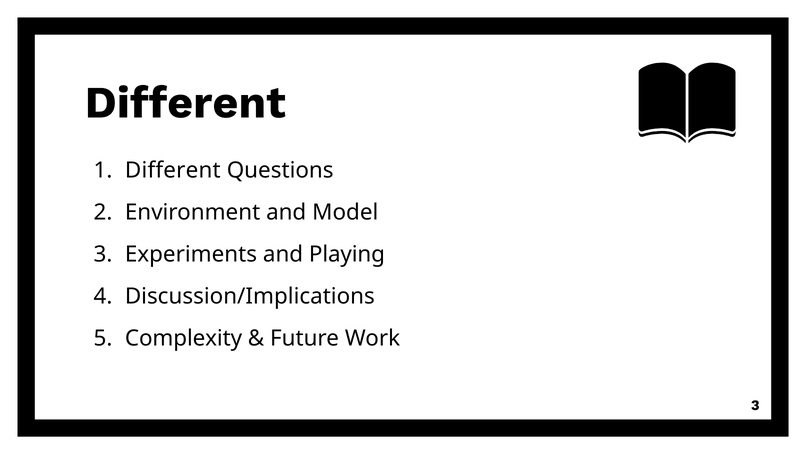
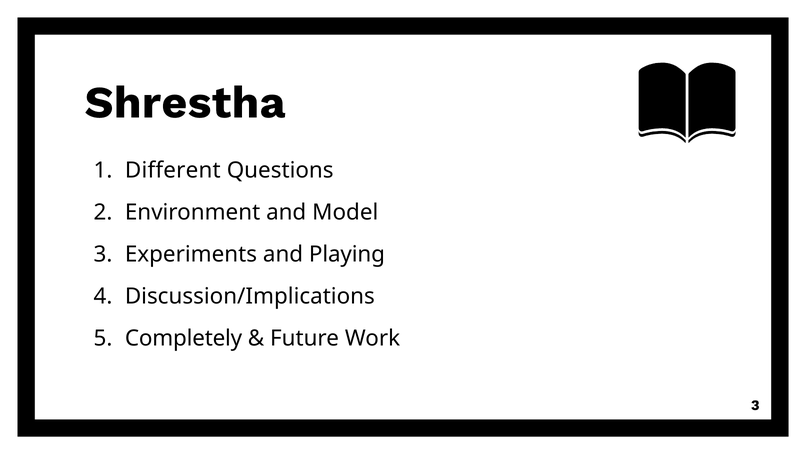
Different at (185, 103): Different -> Shrestha
Complexity: Complexity -> Completely
